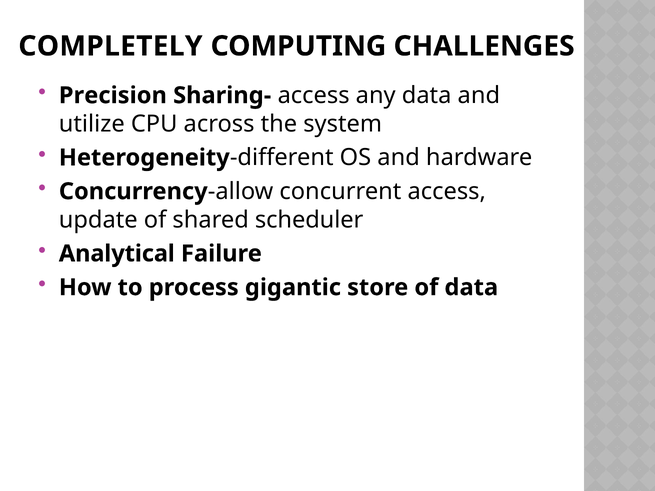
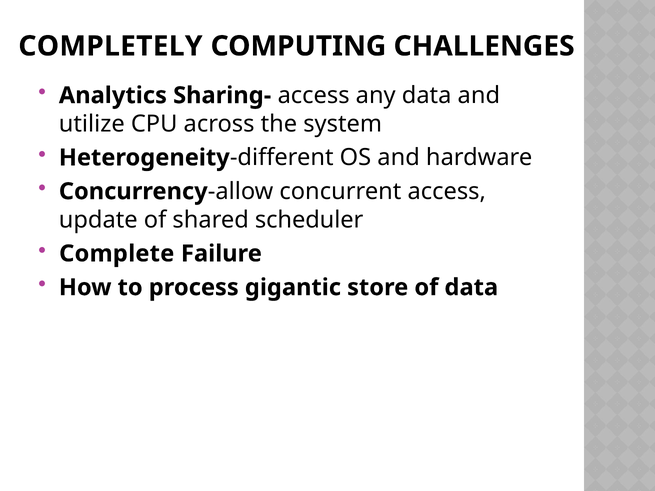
Precision: Precision -> Analytics
Analytical: Analytical -> Complete
